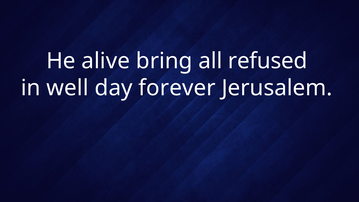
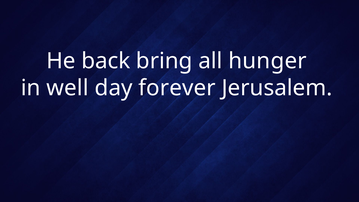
alive: alive -> back
refused: refused -> hunger
